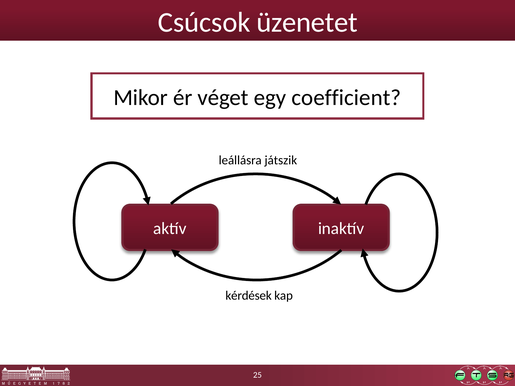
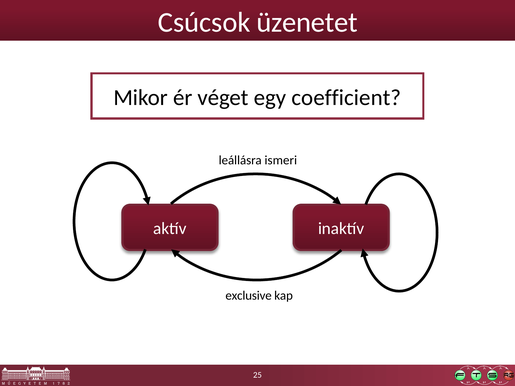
játszik: játszik -> ismeri
kérdések: kérdések -> exclusive
